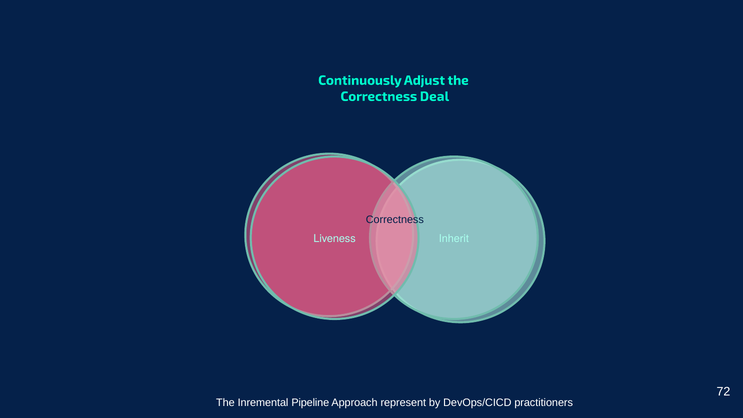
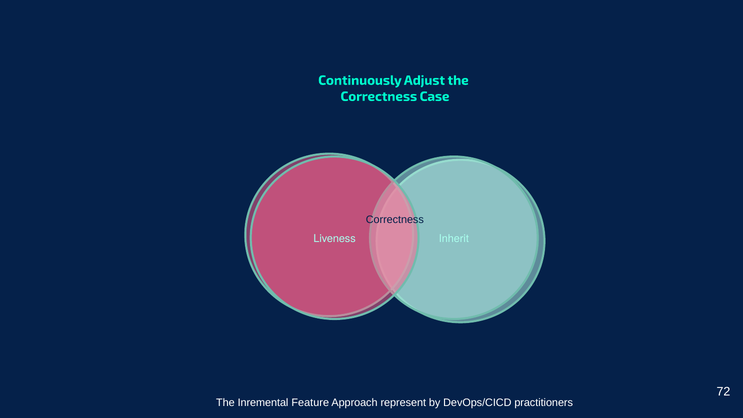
Deal: Deal -> Case
Pipeline: Pipeline -> Feature
